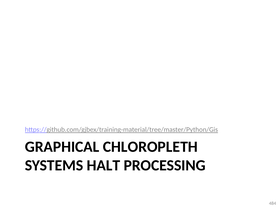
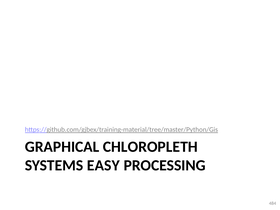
HALT: HALT -> EASY
